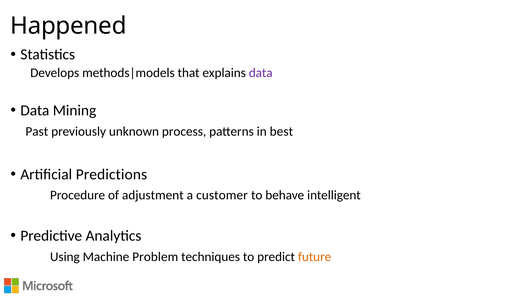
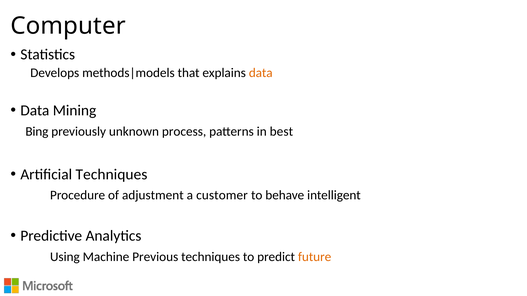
Happened: Happened -> Computer
data at (261, 73) colour: purple -> orange
Past: Past -> Bing
Artificial Predictions: Predictions -> Techniques
Problem: Problem -> Previous
